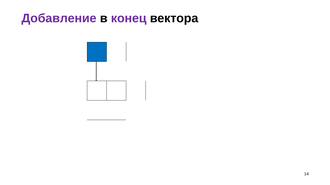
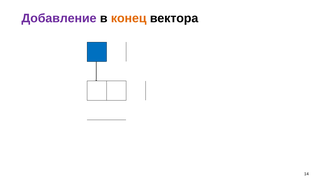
конец colour: purple -> orange
